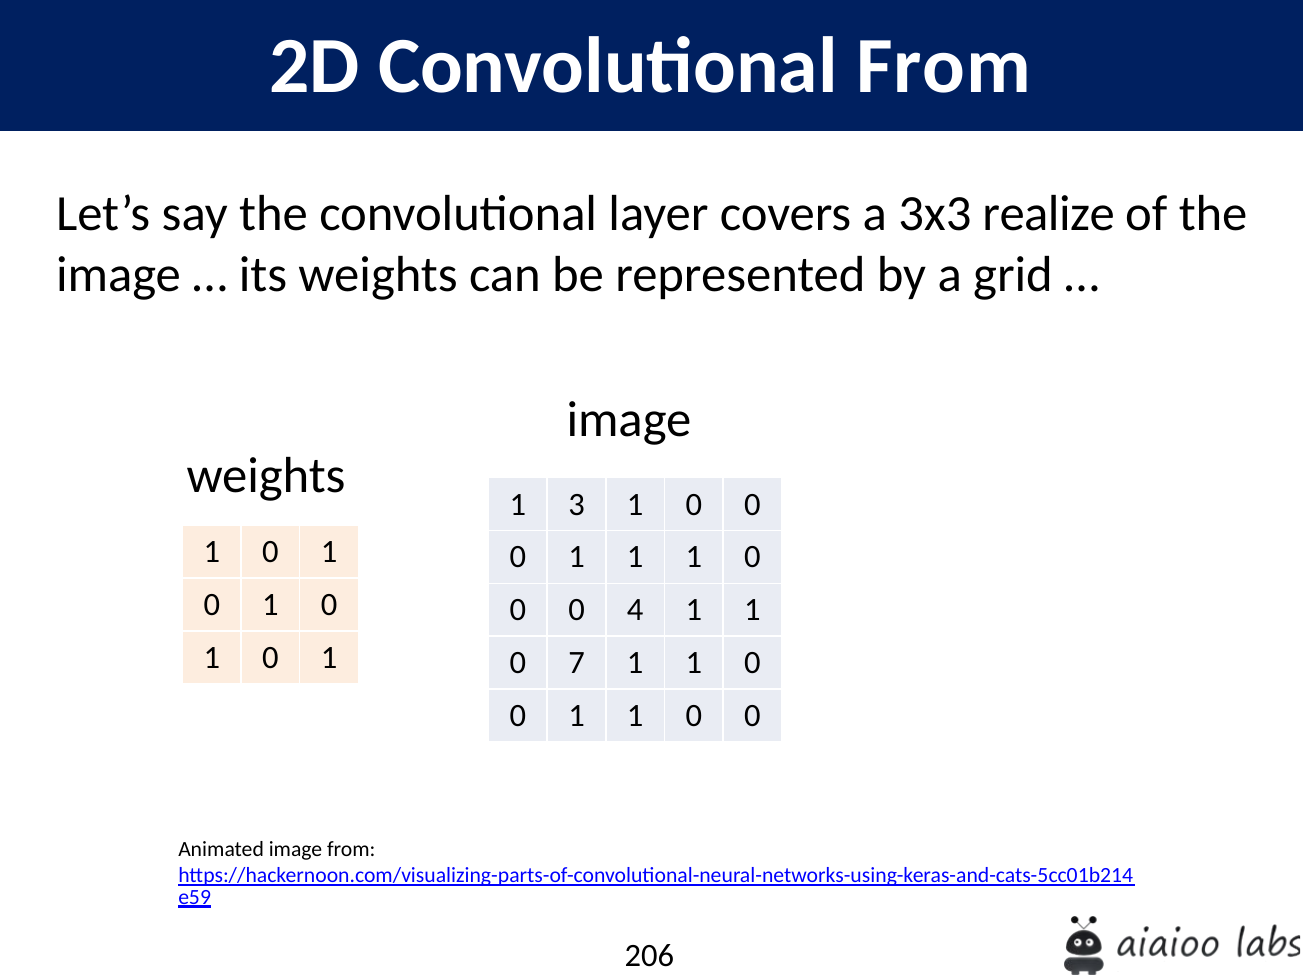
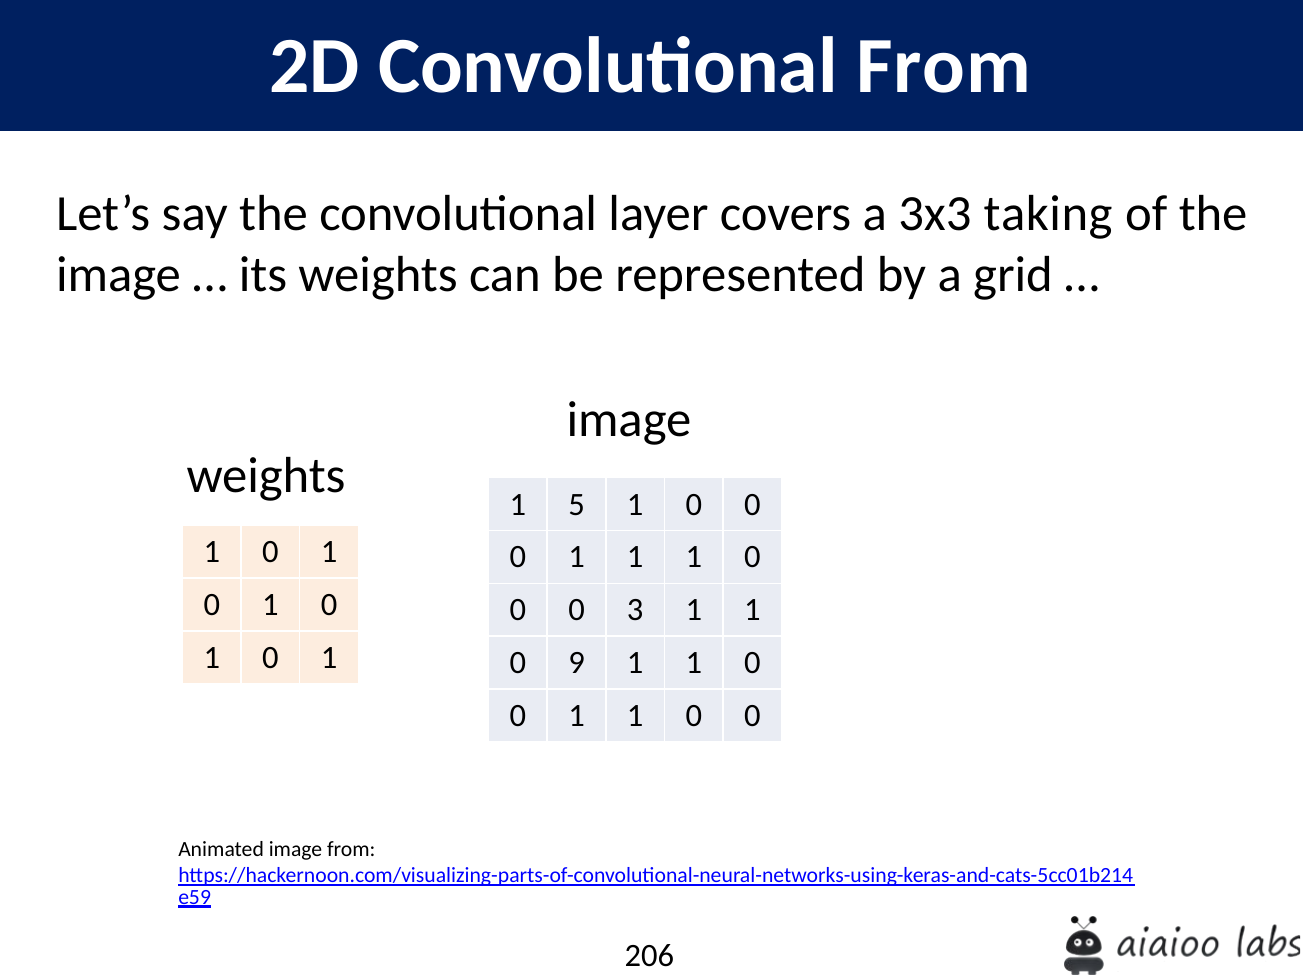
realize: realize -> taking
3: 3 -> 5
4: 4 -> 3
7: 7 -> 9
